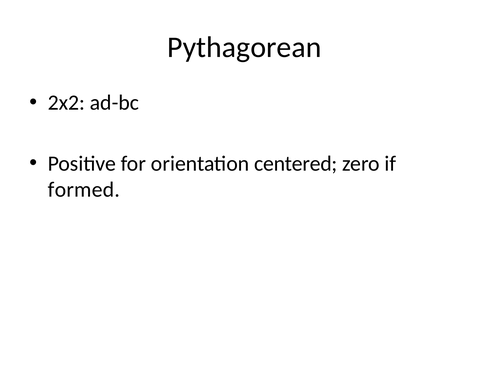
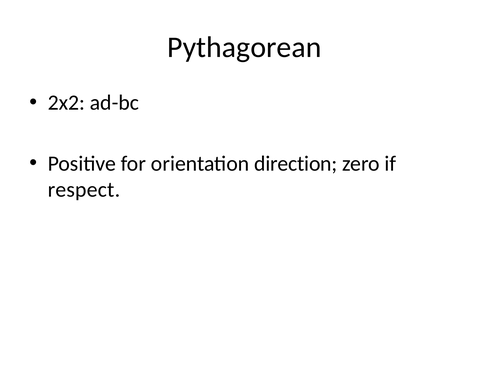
centered: centered -> direction
formed: formed -> respect
